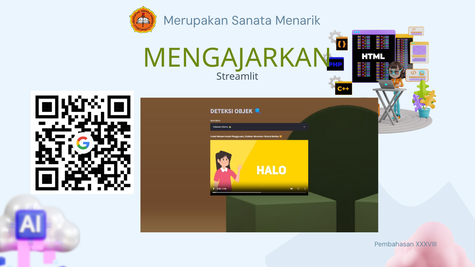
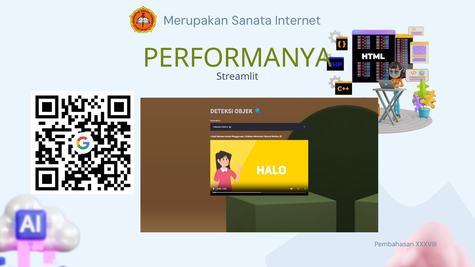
Menarik: Menarik -> Internet
MENGAJARKAN: MENGAJARKAN -> PERFORMANYA
